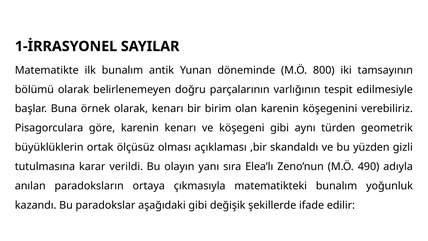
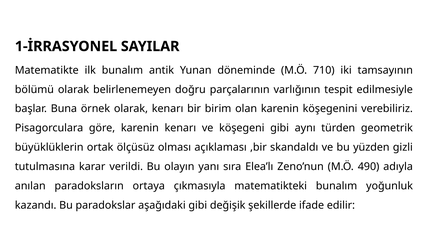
800: 800 -> 710
